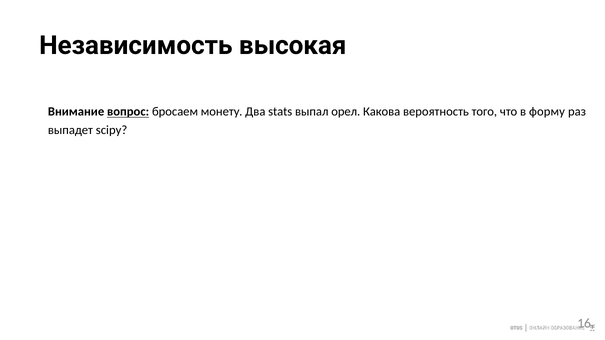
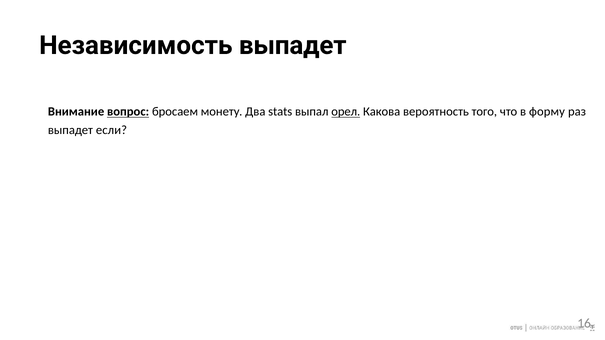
Независимость высокая: высокая -> выпадет
орел underline: none -> present
scipy: scipy -> если
